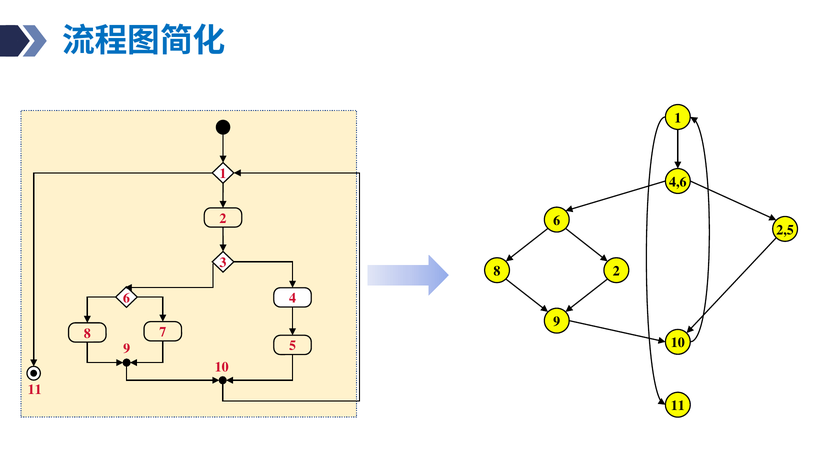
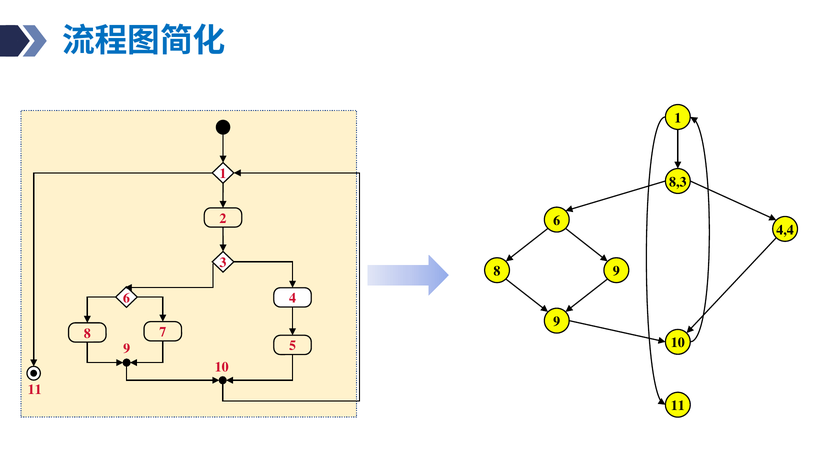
4,6: 4,6 -> 8,3
2,5: 2,5 -> 4,4
8 2: 2 -> 9
